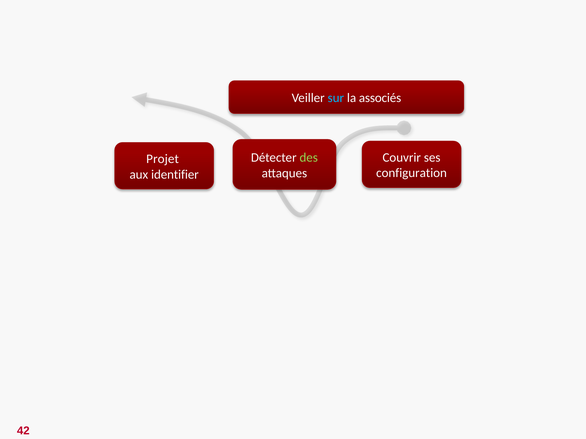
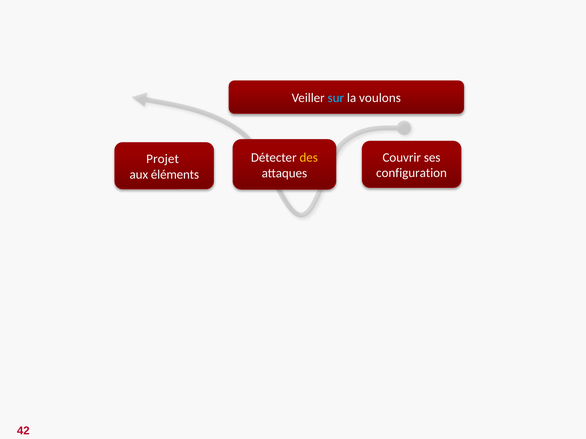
associés: associés -> voulons
des colour: light green -> yellow
identifier: identifier -> éléments
